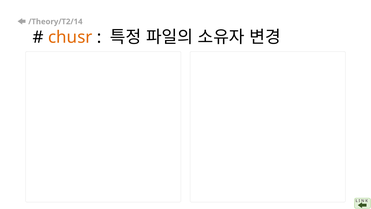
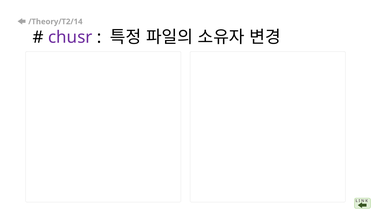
chusr colour: orange -> purple
